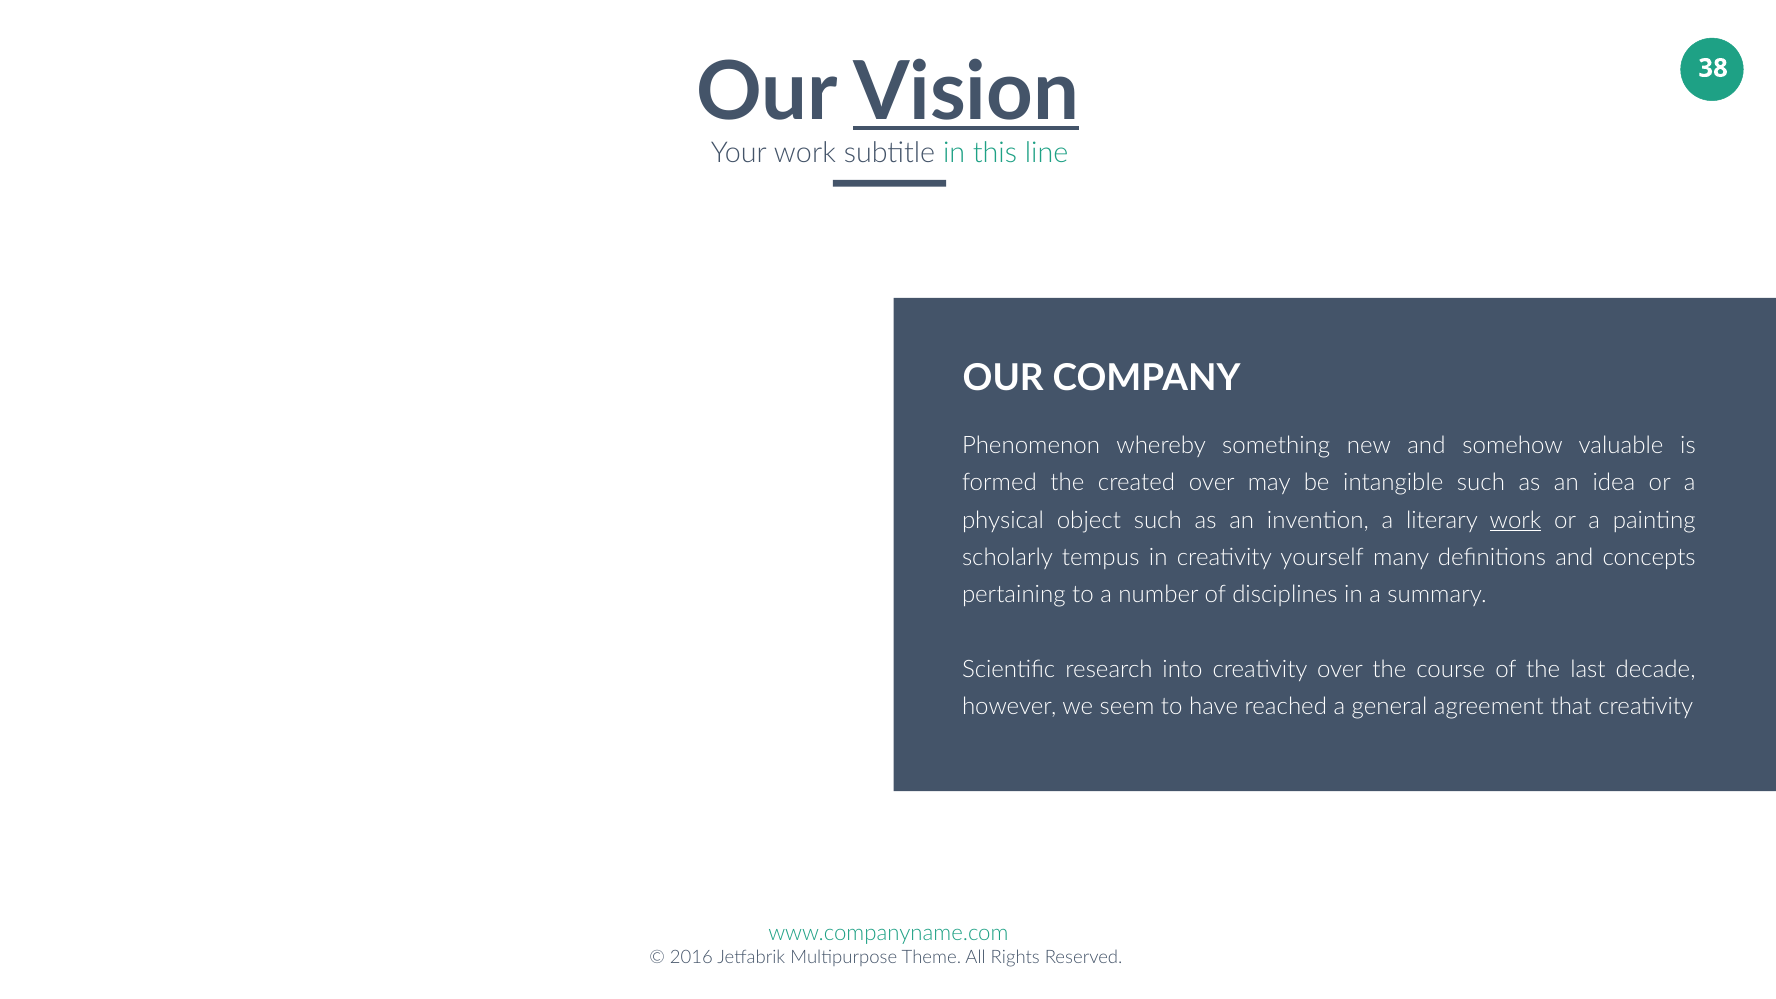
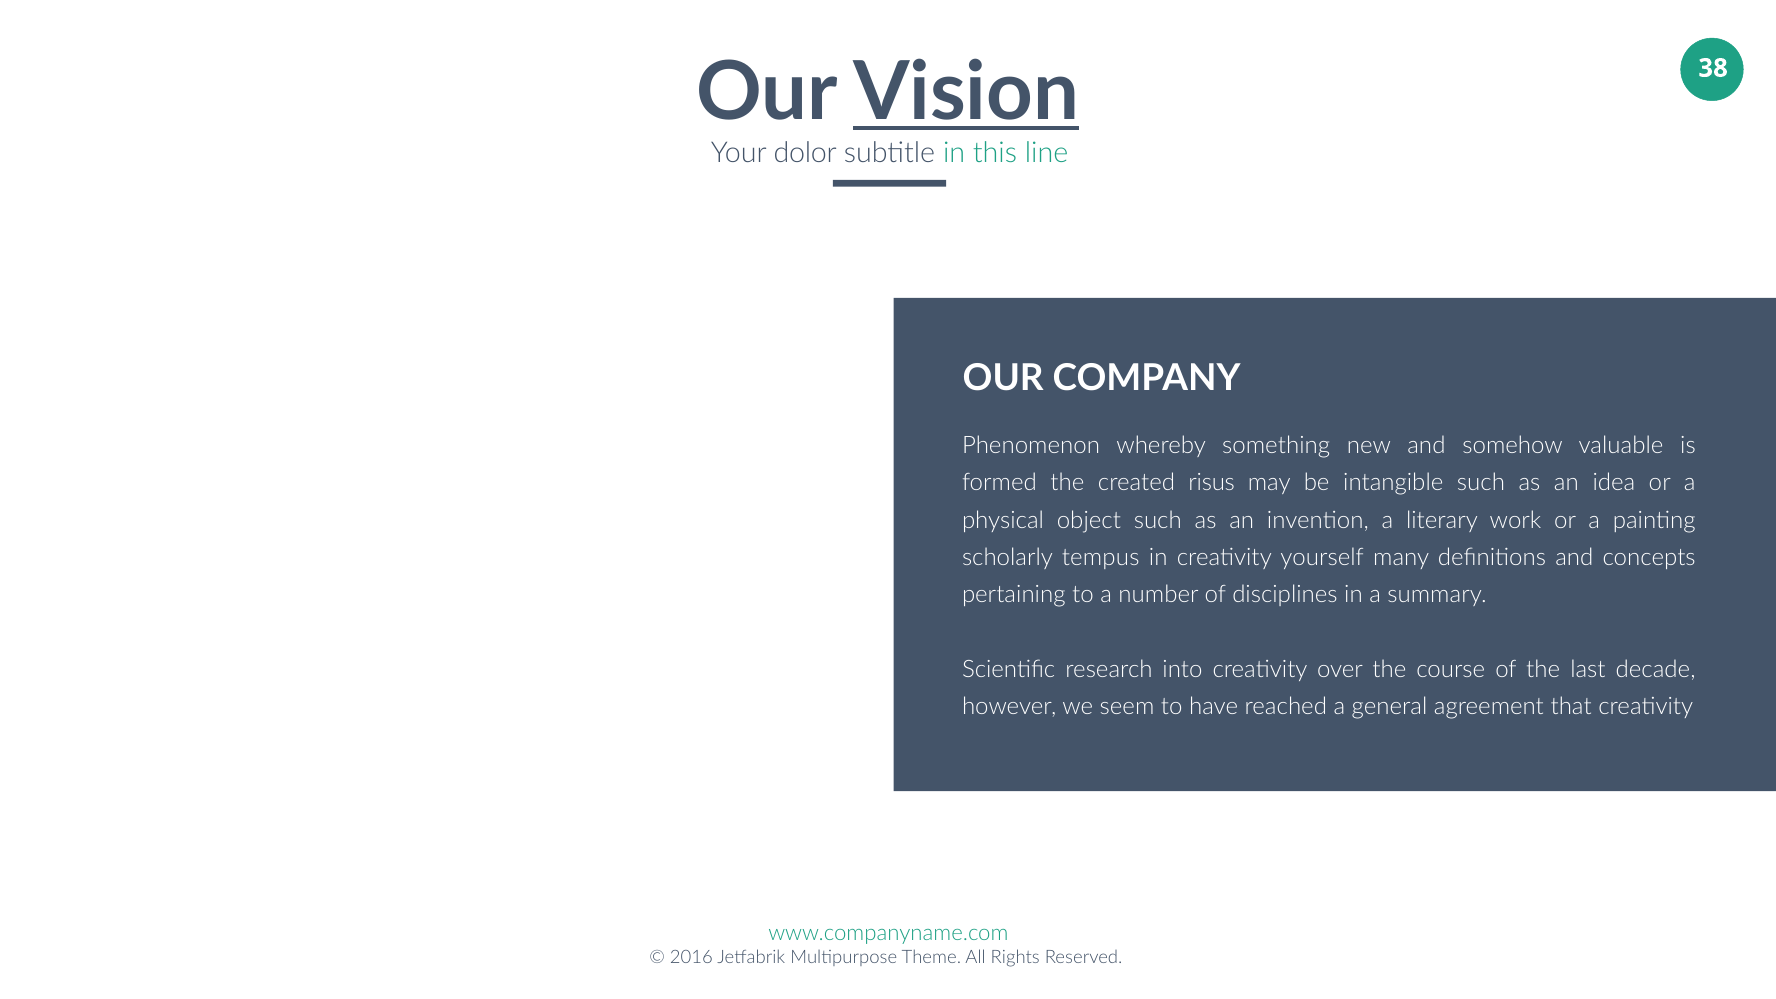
Your work: work -> dolor
created over: over -> risus
work at (1515, 520) underline: present -> none
